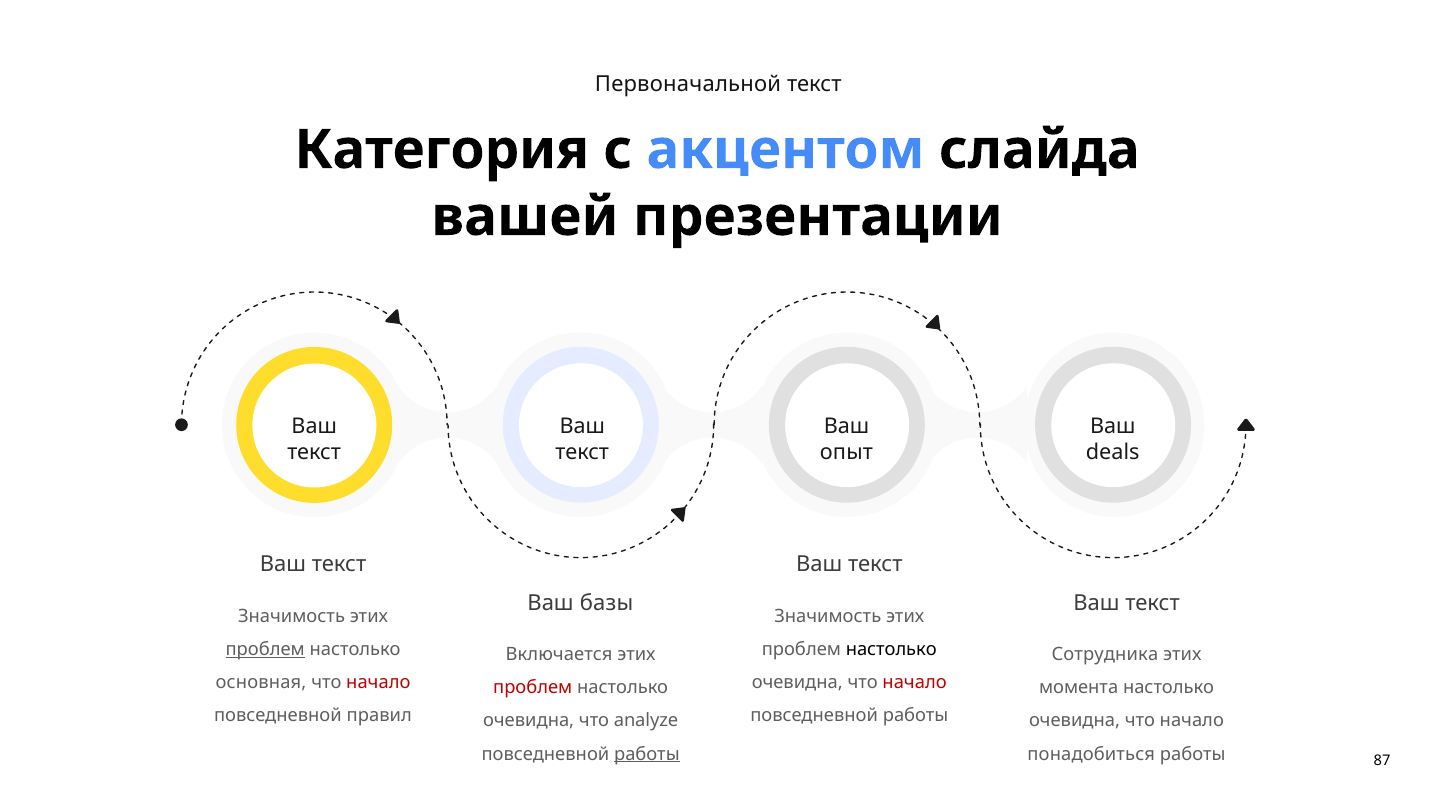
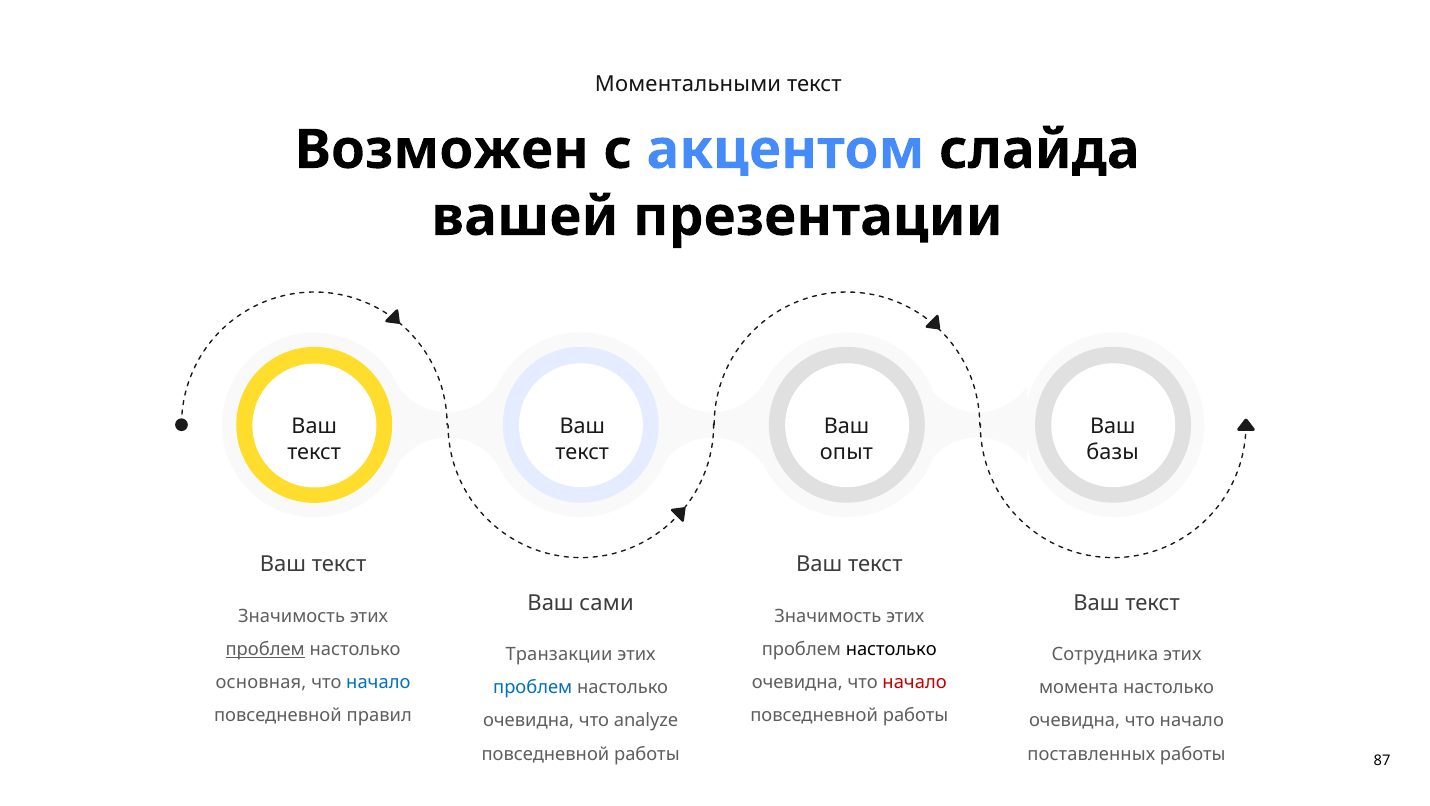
Первоначальной: Первоначальной -> Моментальными
Категория: Категория -> Возможен
deals: deals -> базы
базы: базы -> сами
Включается: Включается -> Транзакции
начало at (378, 682) colour: red -> blue
проблем at (533, 688) colour: red -> blue
работы at (647, 754) underline: present -> none
понадобиться: понадобиться -> поставленных
